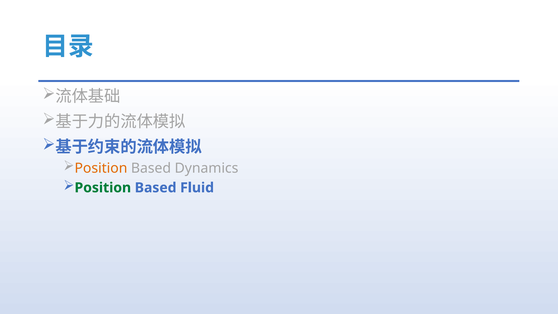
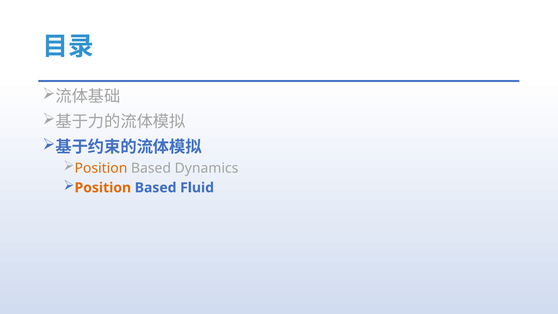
Position at (103, 188) colour: green -> orange
